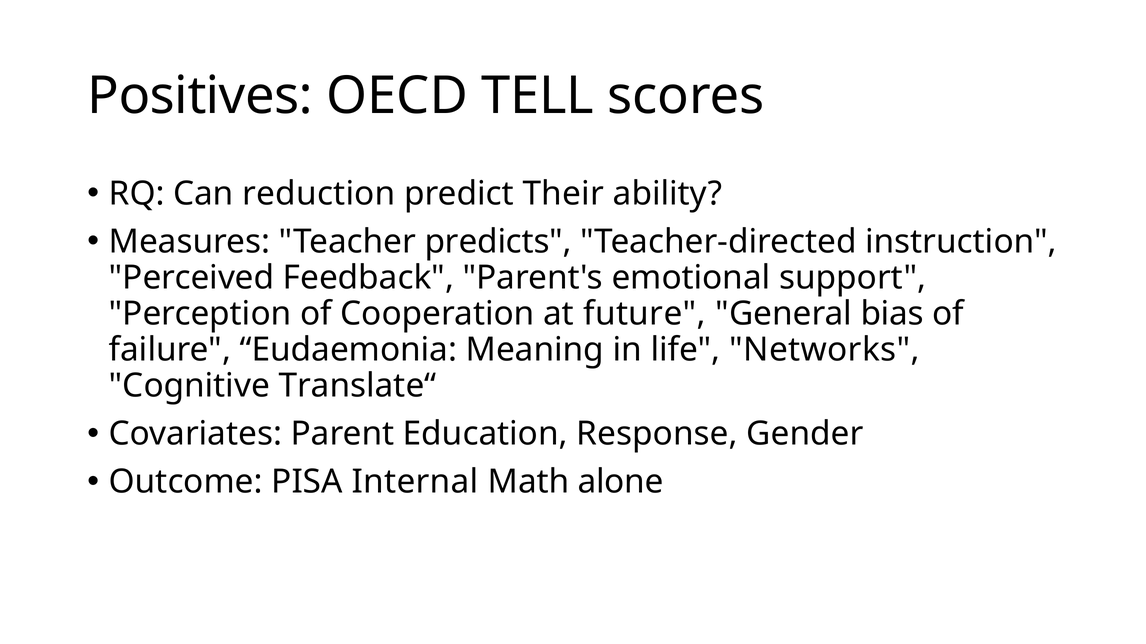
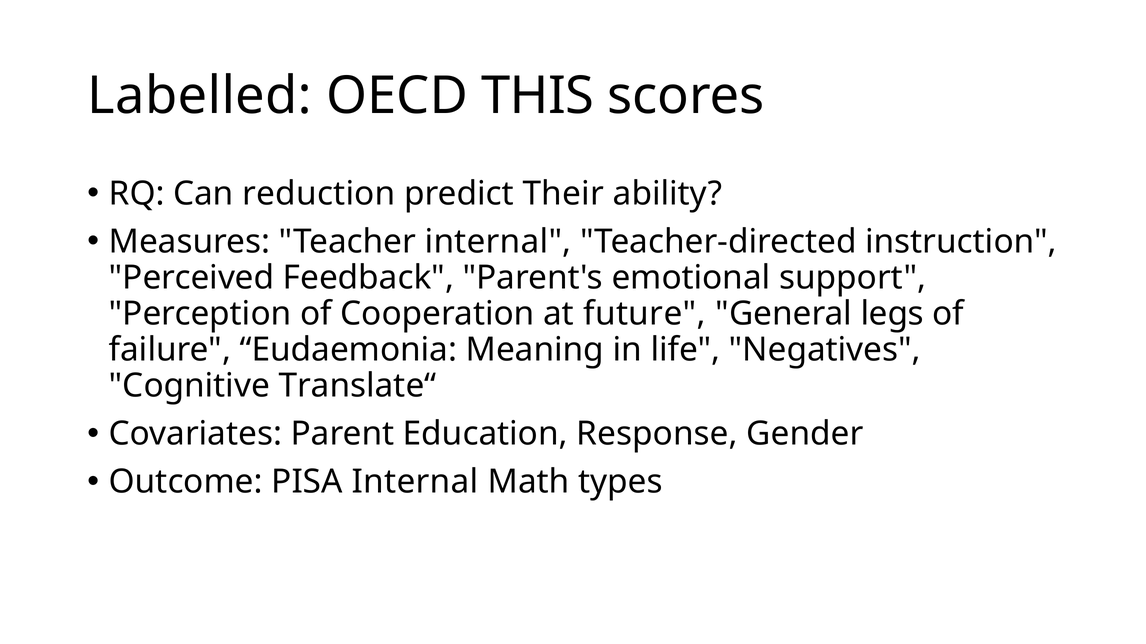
Positives: Positives -> Labelled
TELL: TELL -> THIS
Teacher predicts: predicts -> internal
bias: bias -> legs
Networks: Networks -> Negatives
alone: alone -> types
